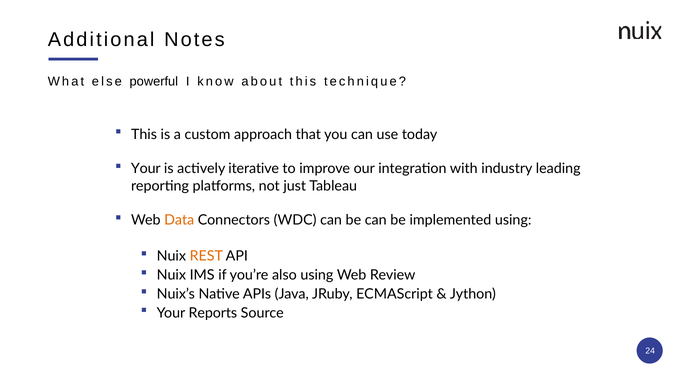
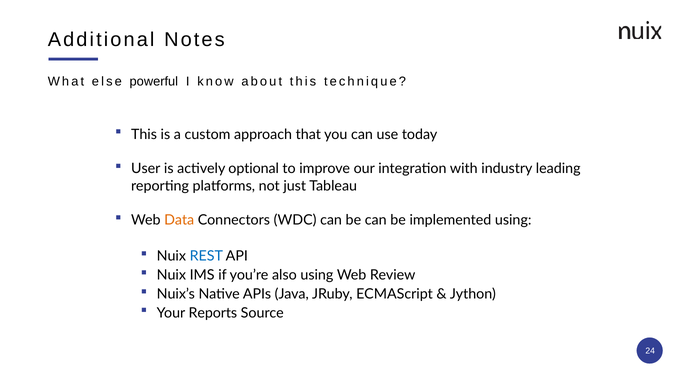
Your at (146, 169): Your -> User
iterative: iterative -> optional
REST colour: orange -> blue
